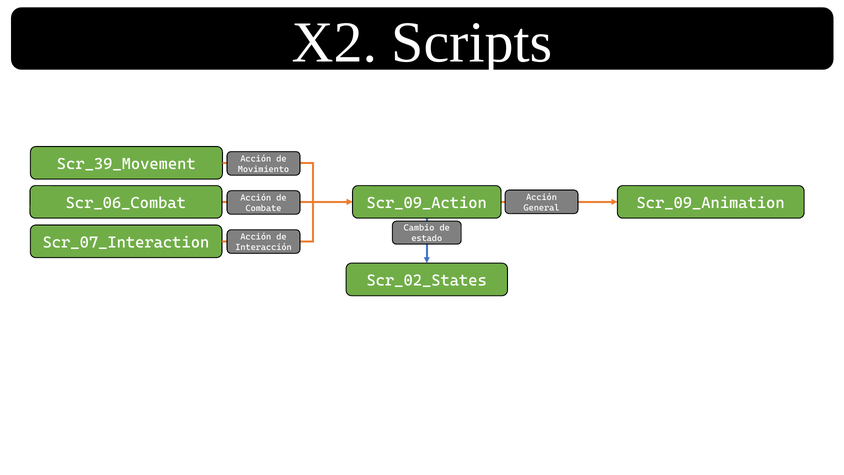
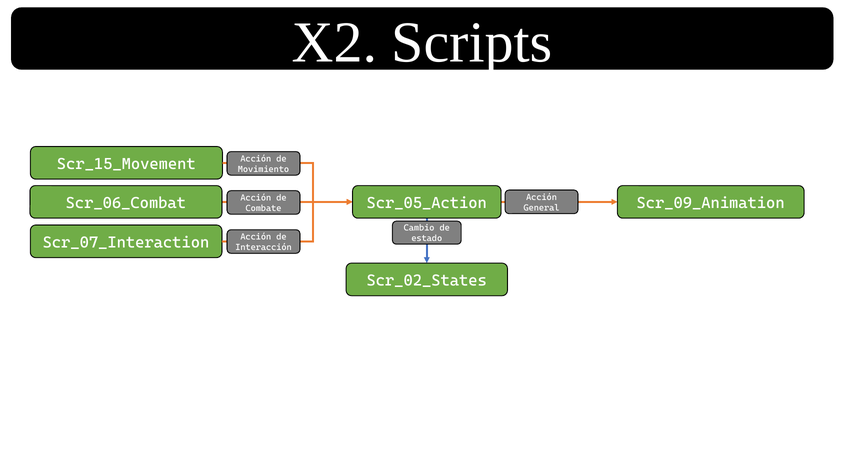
Scr_39_Movement: Scr_39_Movement -> Scr_15_Movement
Scr_09_Action: Scr_09_Action -> Scr_05_Action
